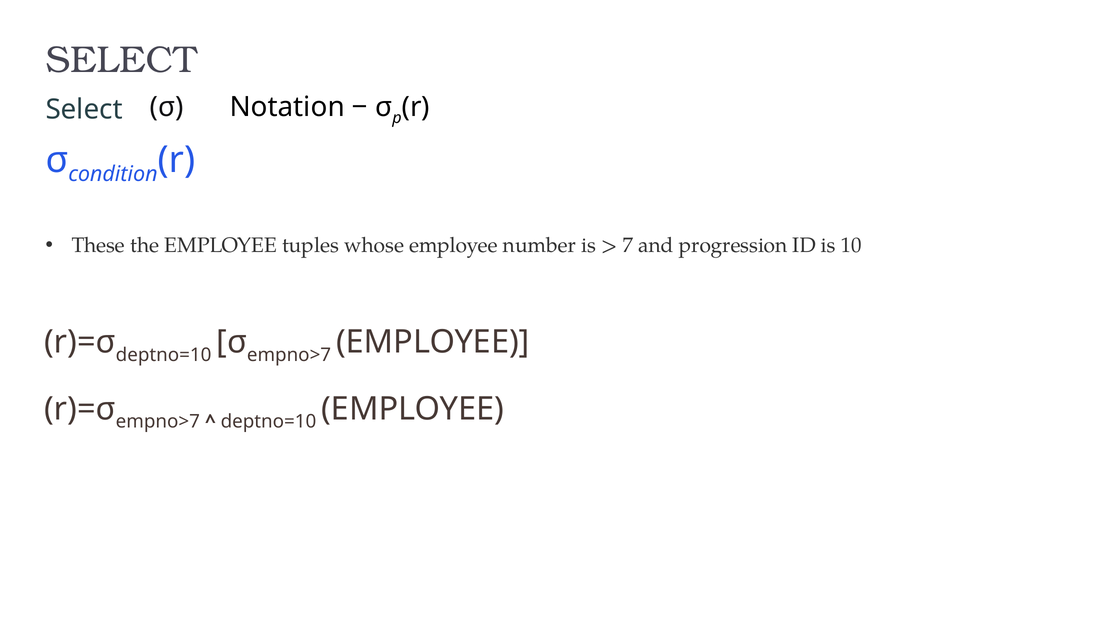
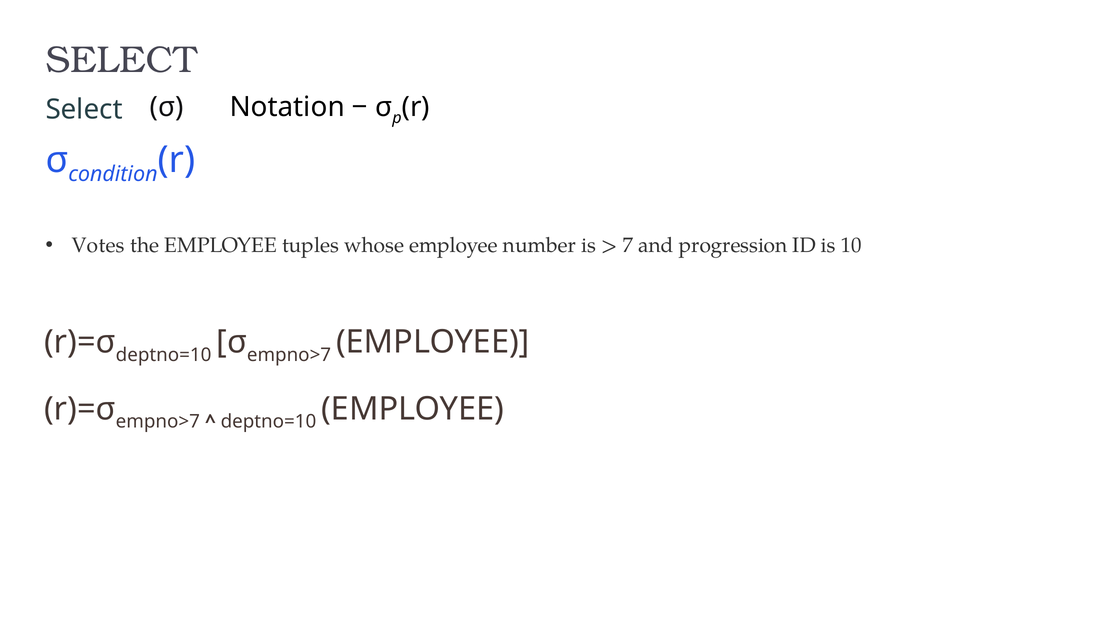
These: These -> Votes
